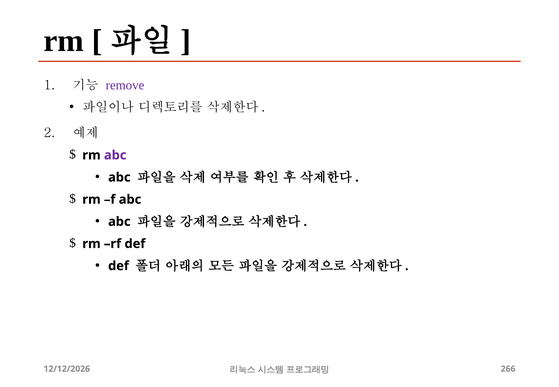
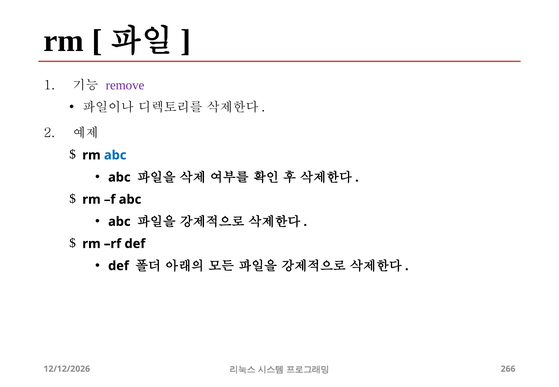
abc at (115, 155) colour: purple -> blue
